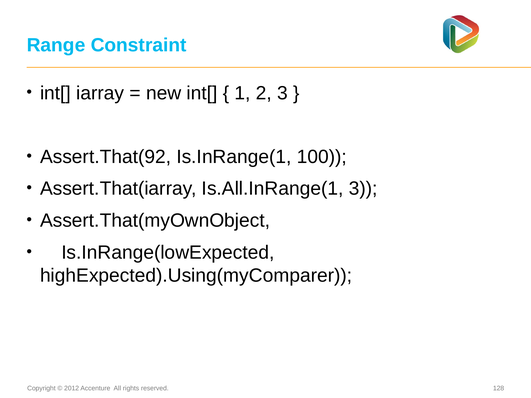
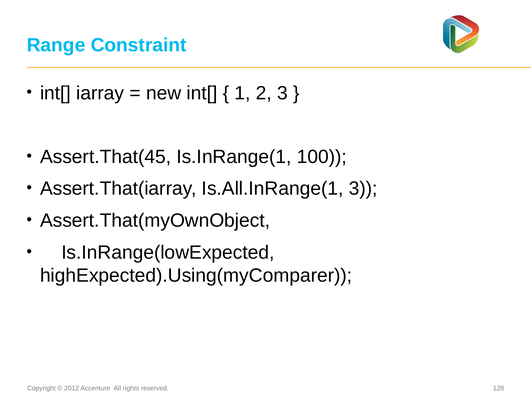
Assert.That(92: Assert.That(92 -> Assert.That(45
